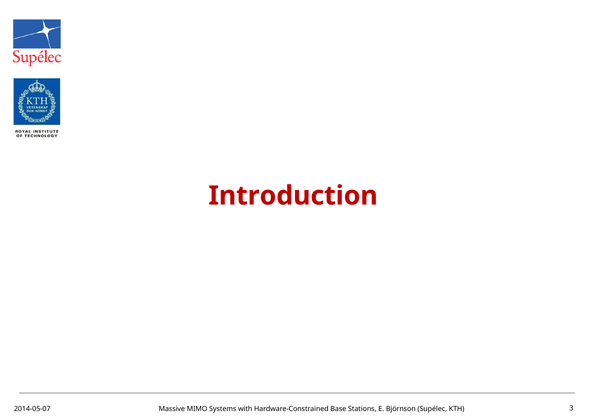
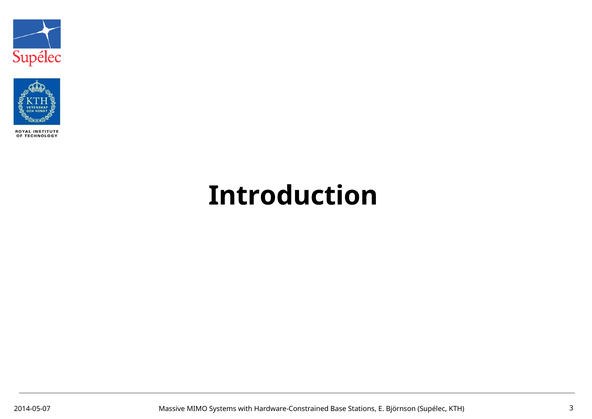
Introduction colour: red -> black
